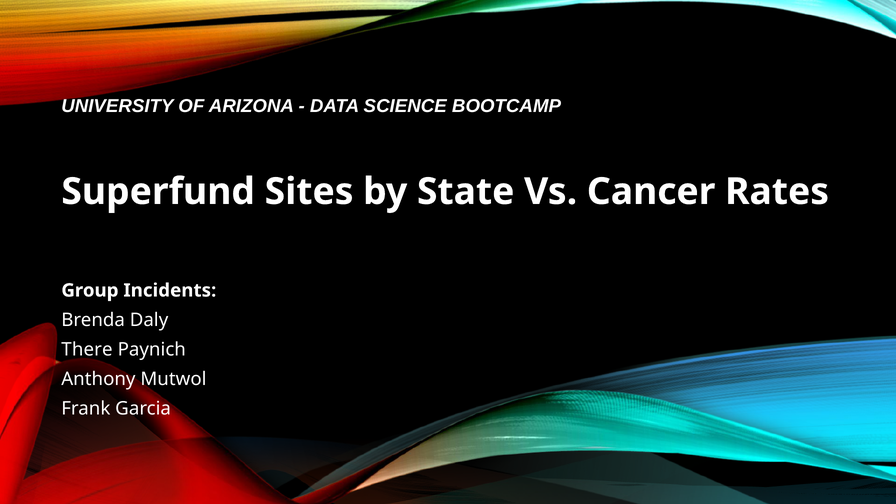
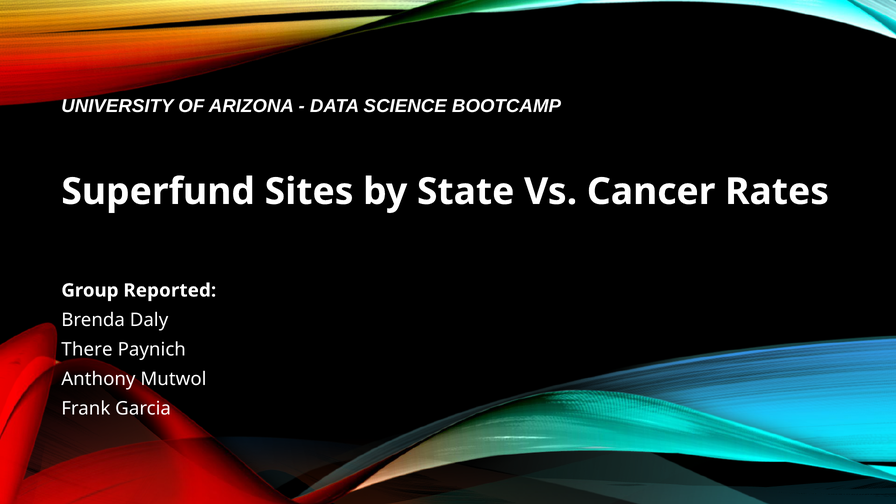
Incidents: Incidents -> Reported
